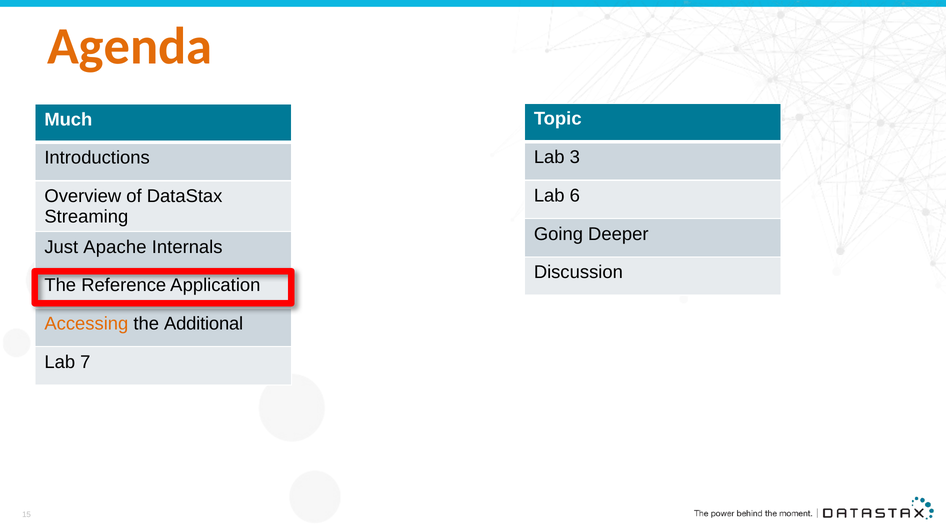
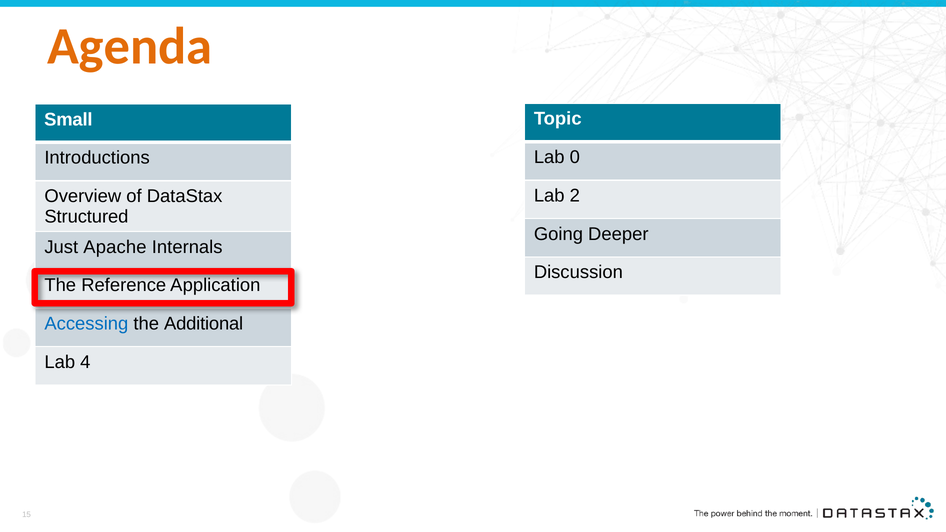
Much: Much -> Small
3: 3 -> 0
6: 6 -> 2
Streaming: Streaming -> Structured
Accessing colour: orange -> blue
7: 7 -> 4
